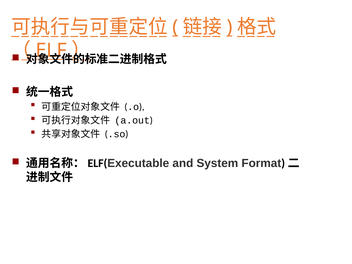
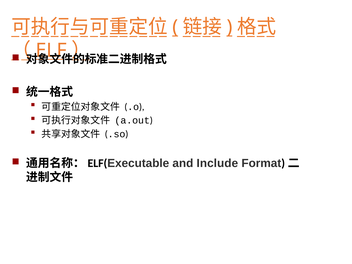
System: System -> Include
